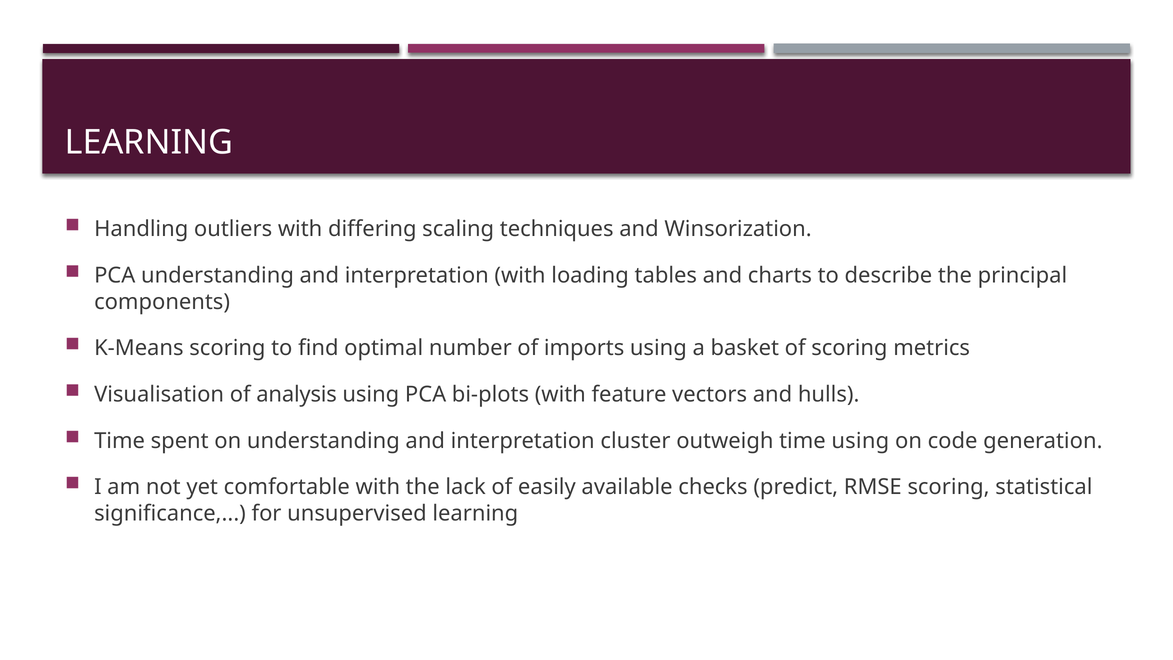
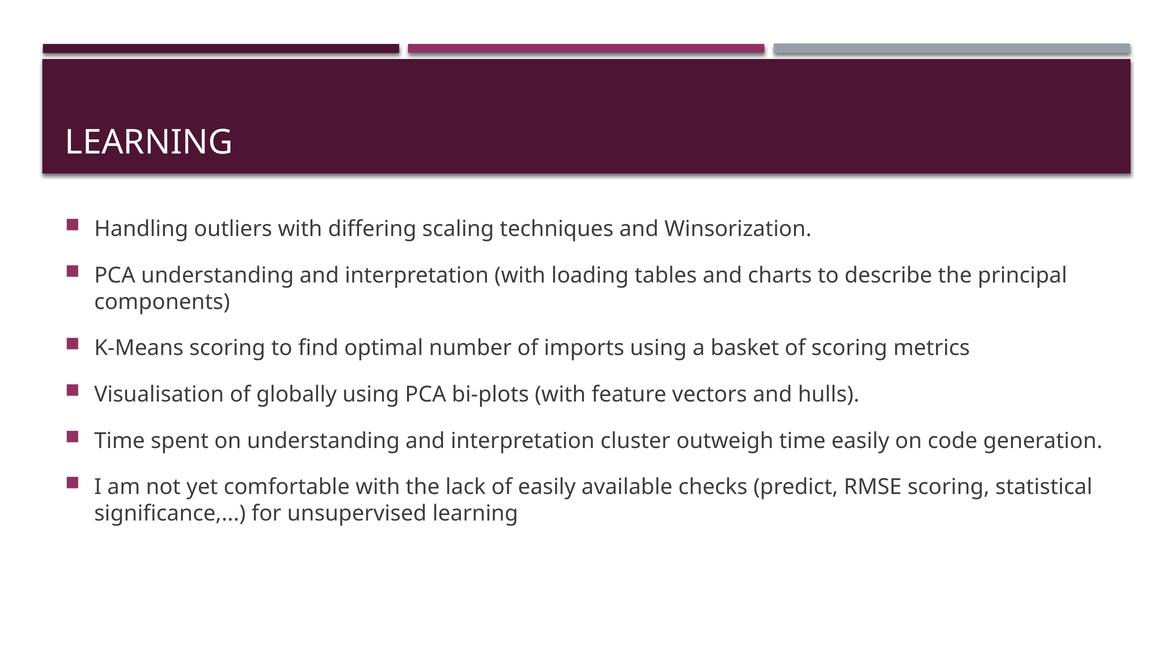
analysis: analysis -> globally
time using: using -> easily
